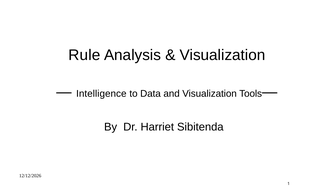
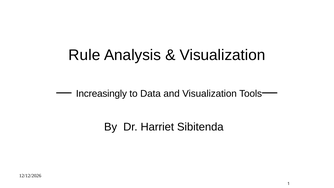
Intelligence: Intelligence -> Increasingly
